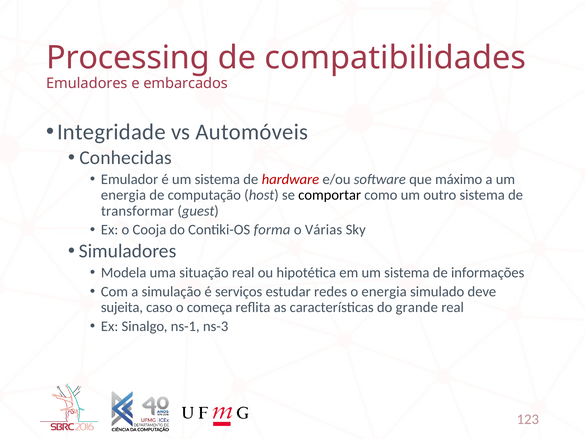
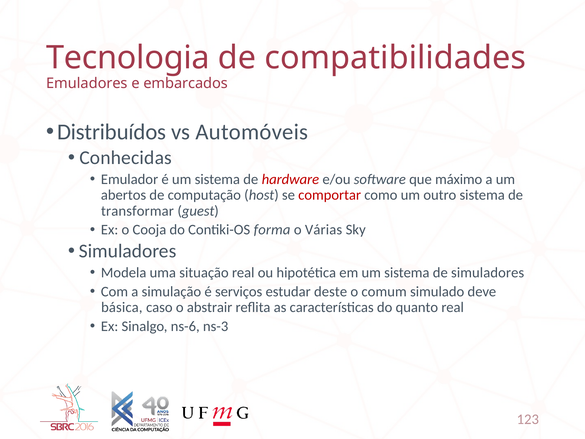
Processing: Processing -> Tecnologia
Integridade: Integridade -> Distribuídos
energia at (123, 195): energia -> abertos
comportar colour: black -> red
de informações: informações -> simuladores
redes: redes -> deste
o energia: energia -> comum
sujeita: sujeita -> básica
começa: começa -> abstrair
grande: grande -> quanto
ns-1: ns-1 -> ns-6
